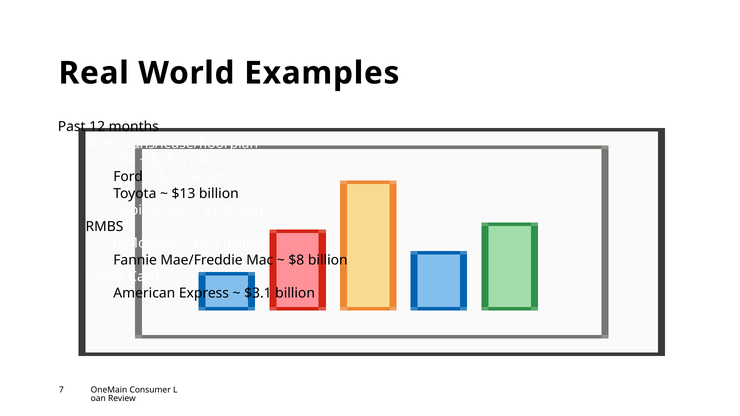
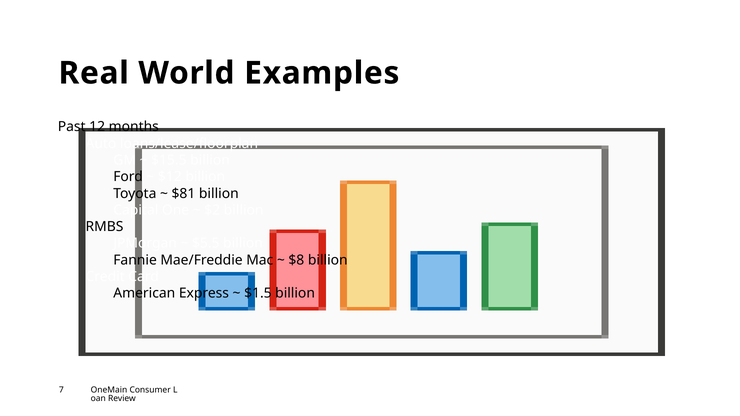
$13: $13 -> $81
$3.1: $3.1 -> $1.5
